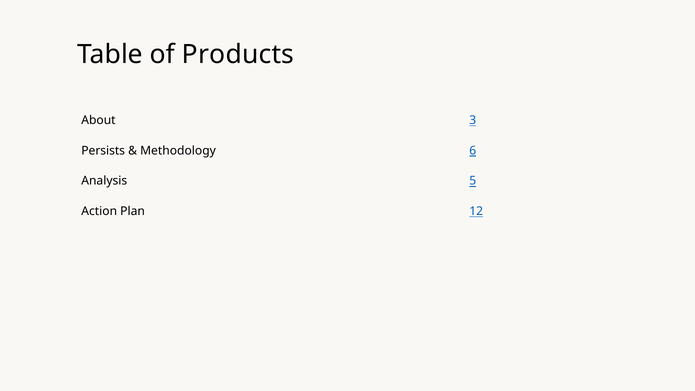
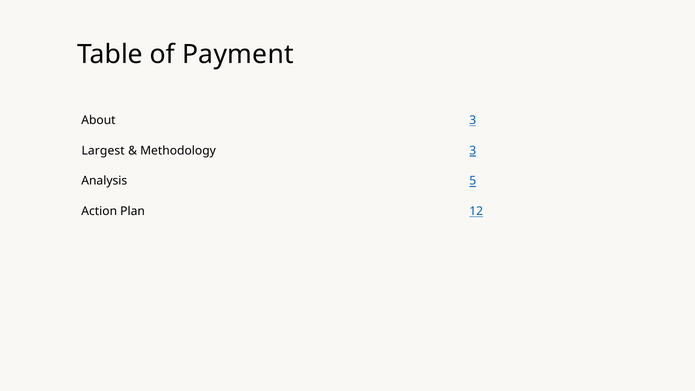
Products: Products -> Payment
Persists: Persists -> Largest
Methodology 6: 6 -> 3
